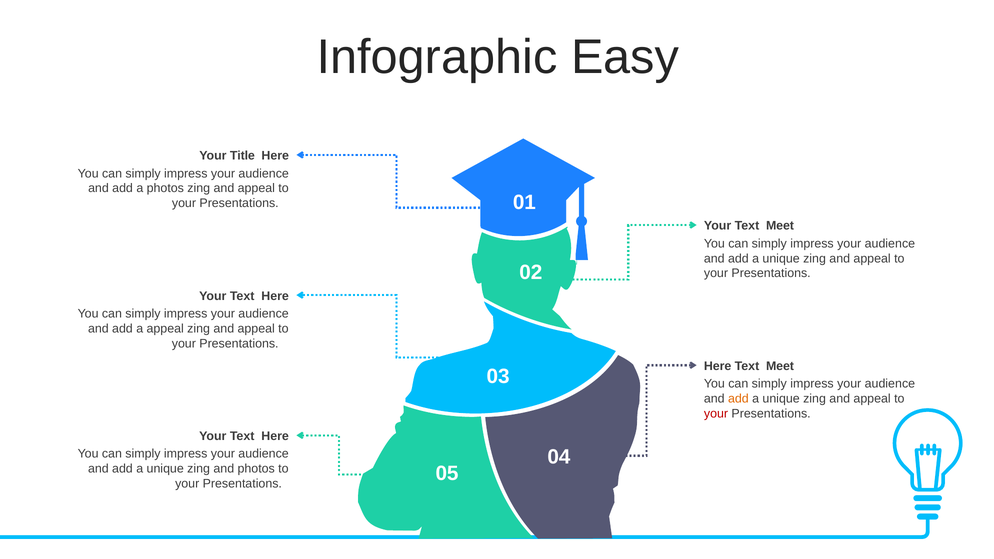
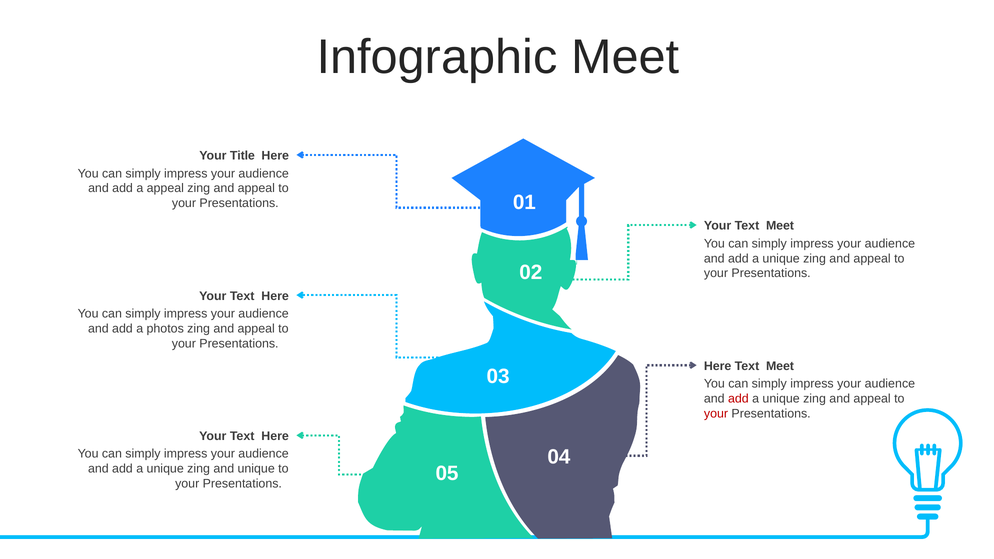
Infographic Easy: Easy -> Meet
a photos: photos -> appeal
a appeal: appeal -> photos
add at (738, 399) colour: orange -> red
and photos: photos -> unique
